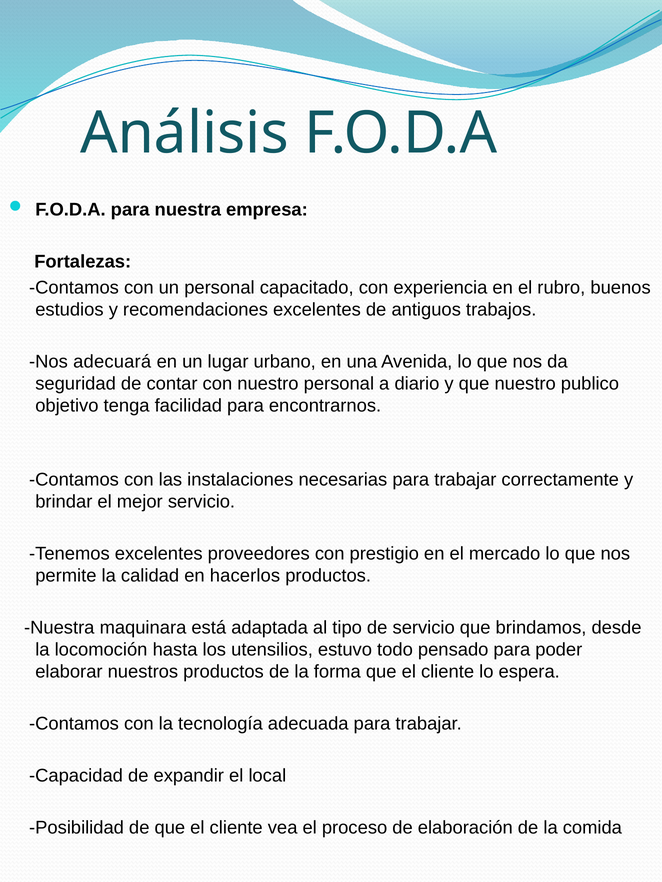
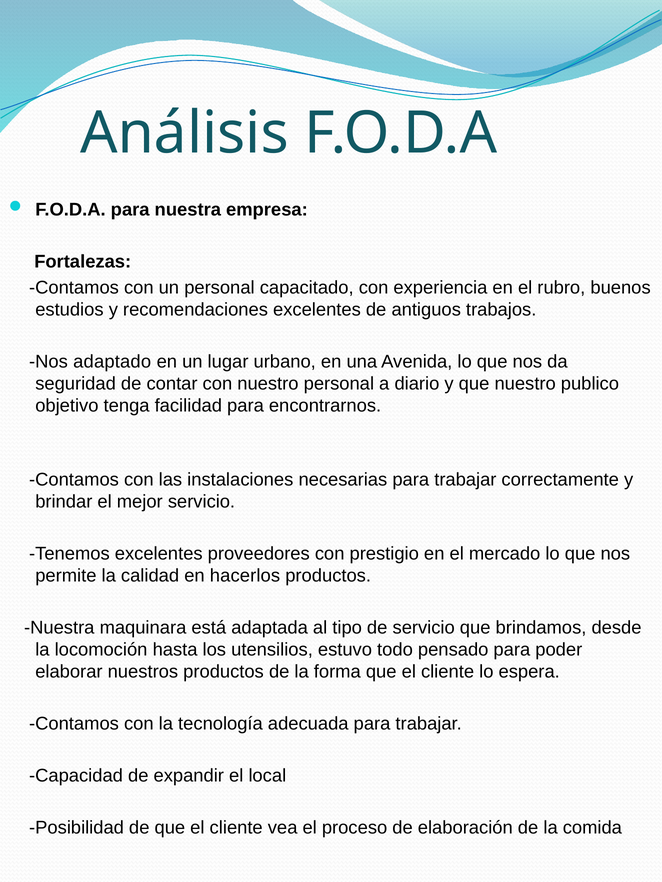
adecuará: adecuará -> adaptado
